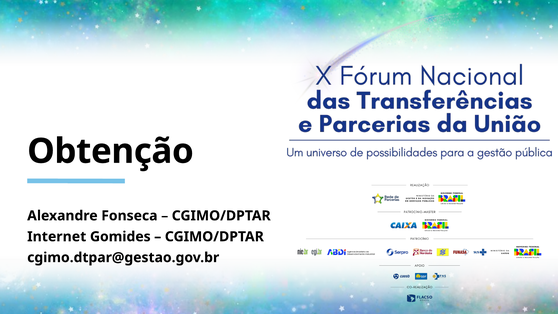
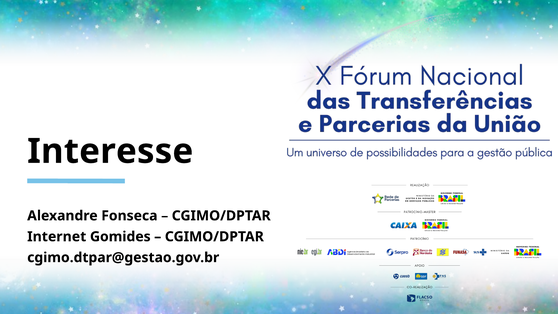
Obtenção: Obtenção -> Interesse
